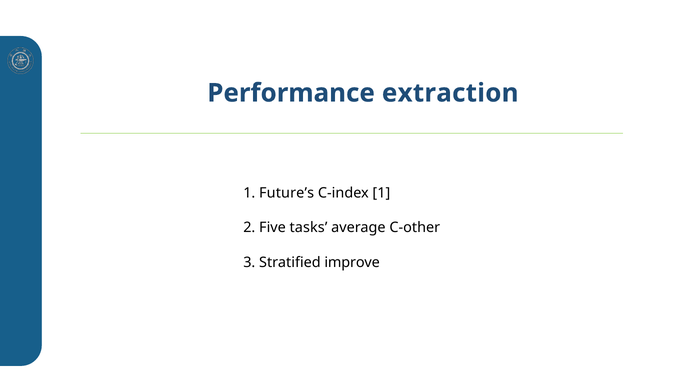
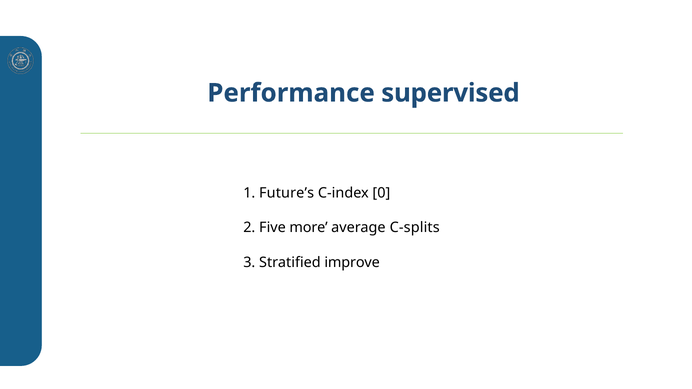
extraction: extraction -> supervised
C-index 1: 1 -> 0
tasks: tasks -> more
C-other: C-other -> C-splits
